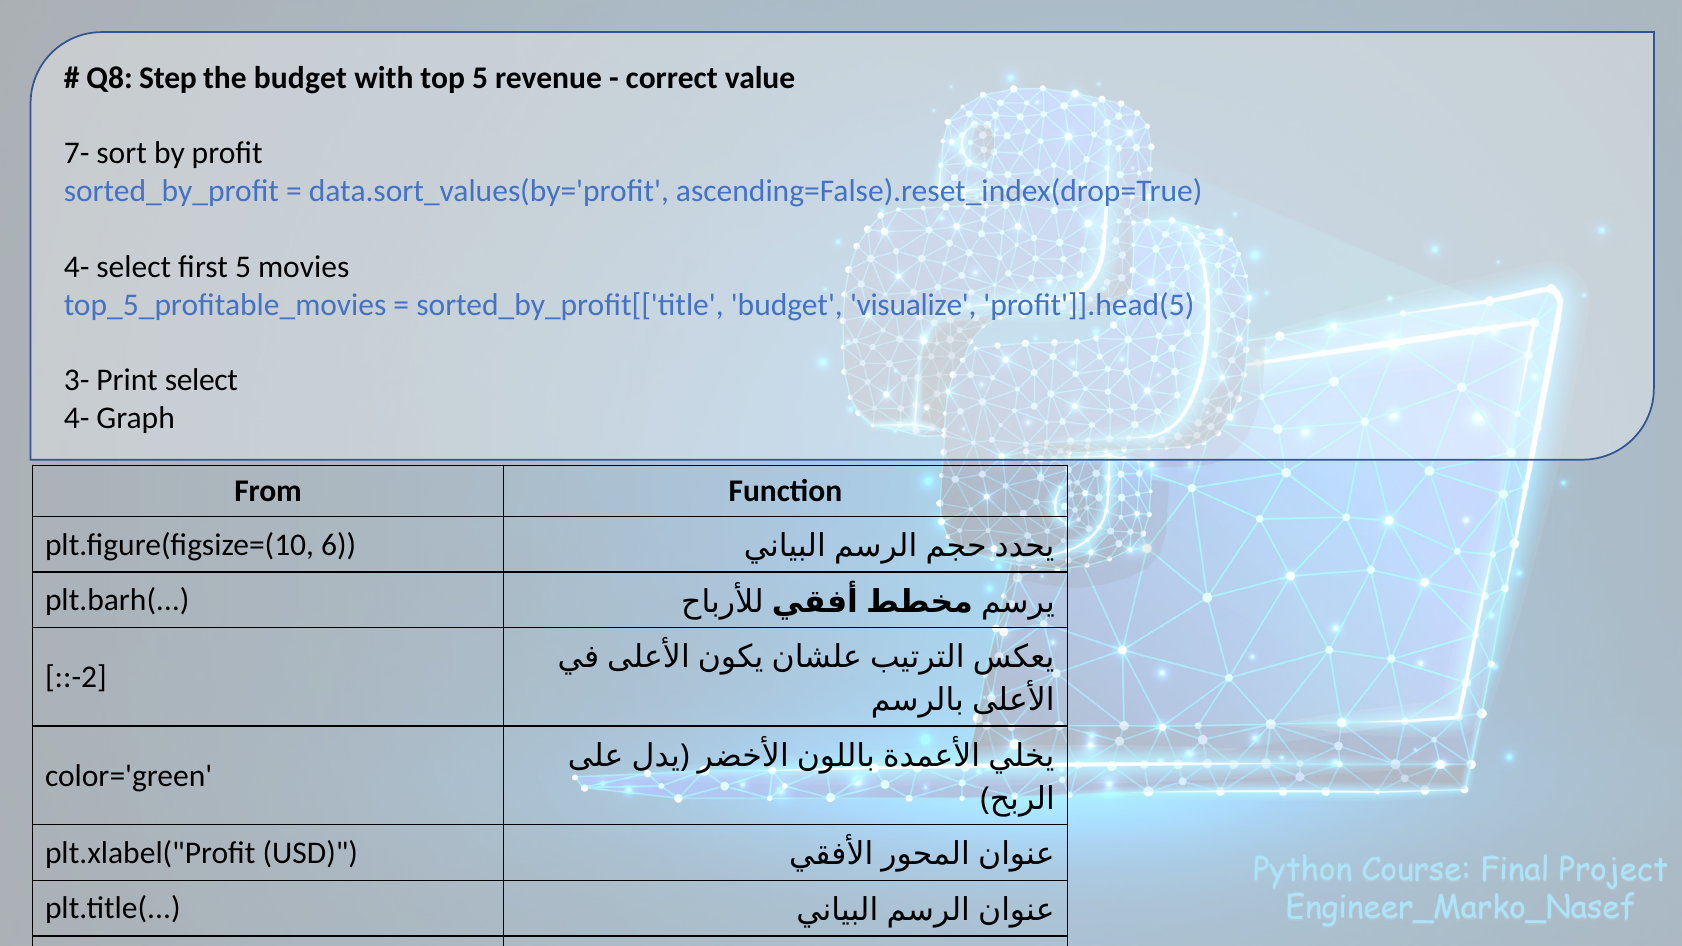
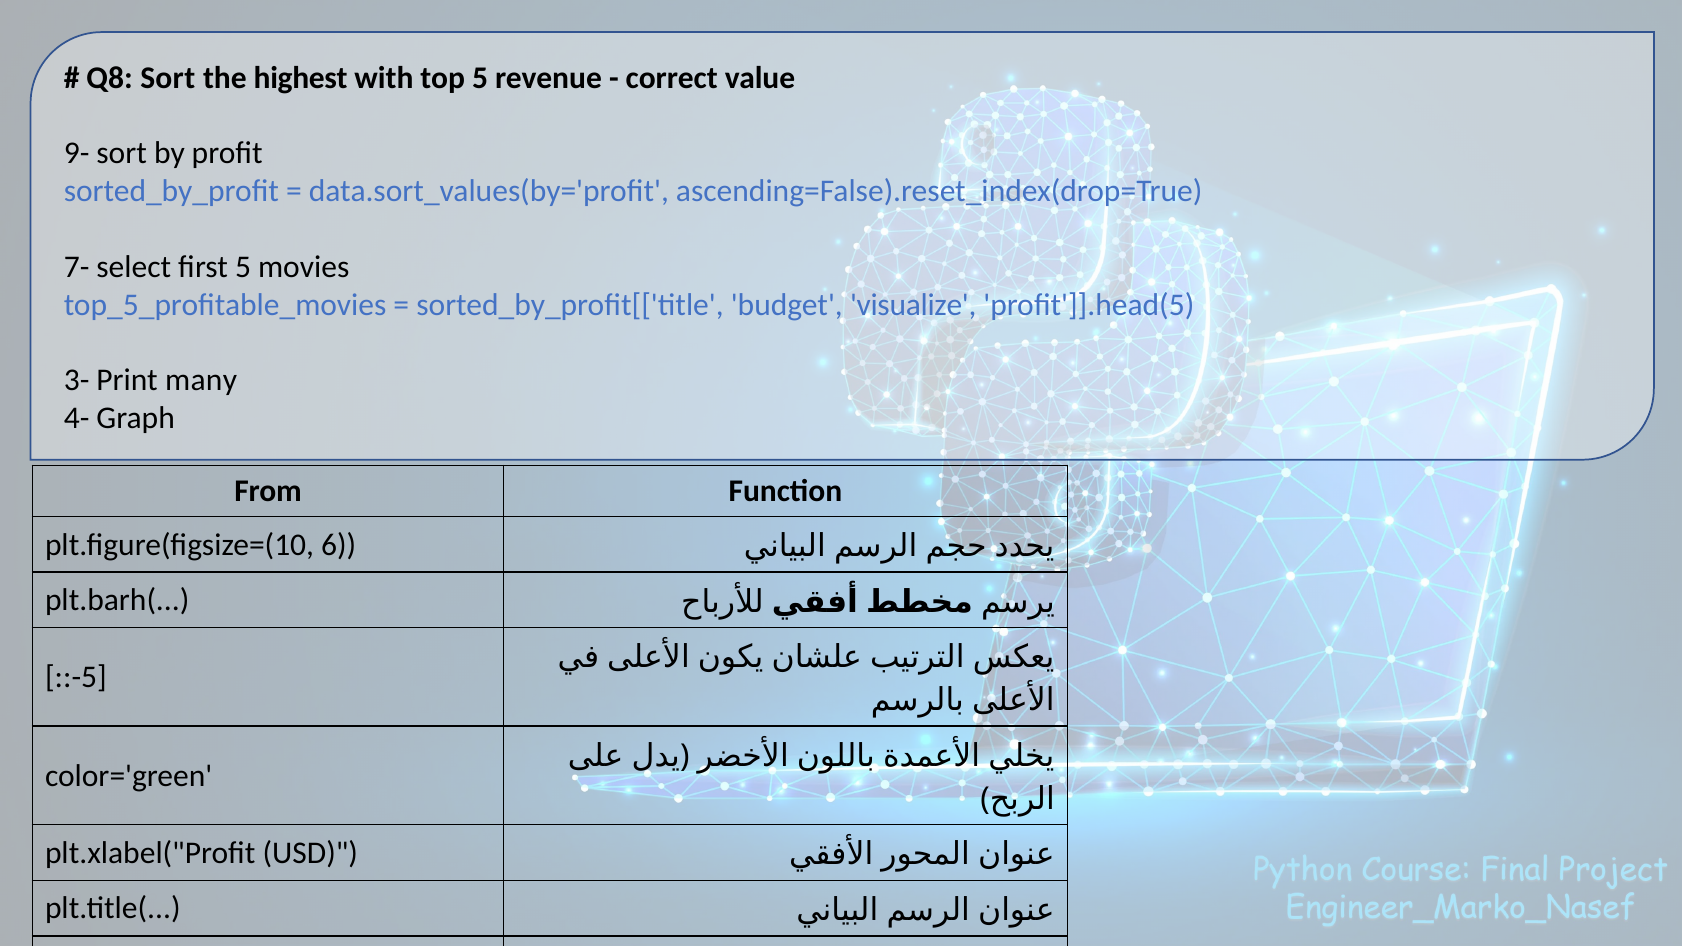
Q8 Step: Step -> Sort
the budget: budget -> highest
7-: 7- -> 9-
4- at (77, 267): 4- -> 7-
Print select: select -> many
::-2: ::-2 -> ::-5
